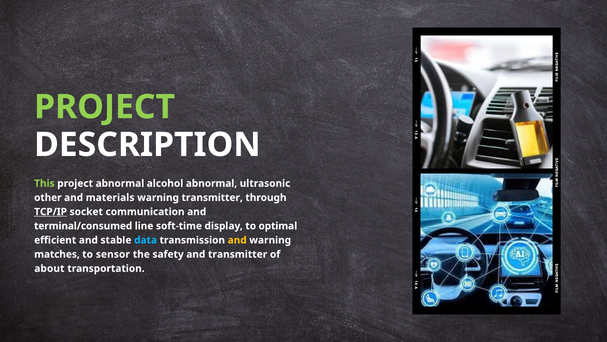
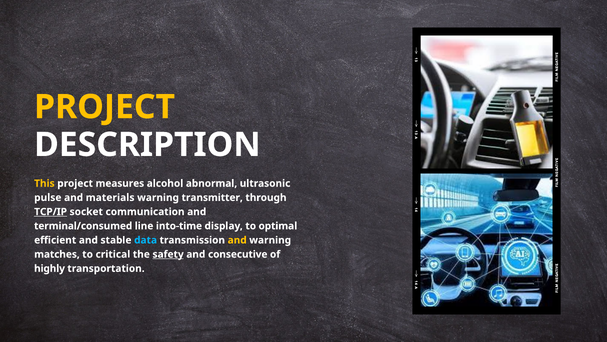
PROJECT at (105, 107) colour: light green -> yellow
This colour: light green -> yellow
project abnormal: abnormal -> measures
other: other -> pulse
soft-time: soft-time -> into-time
sensor: sensor -> critical
safety underline: none -> present
and transmitter: transmitter -> consecutive
about: about -> highly
